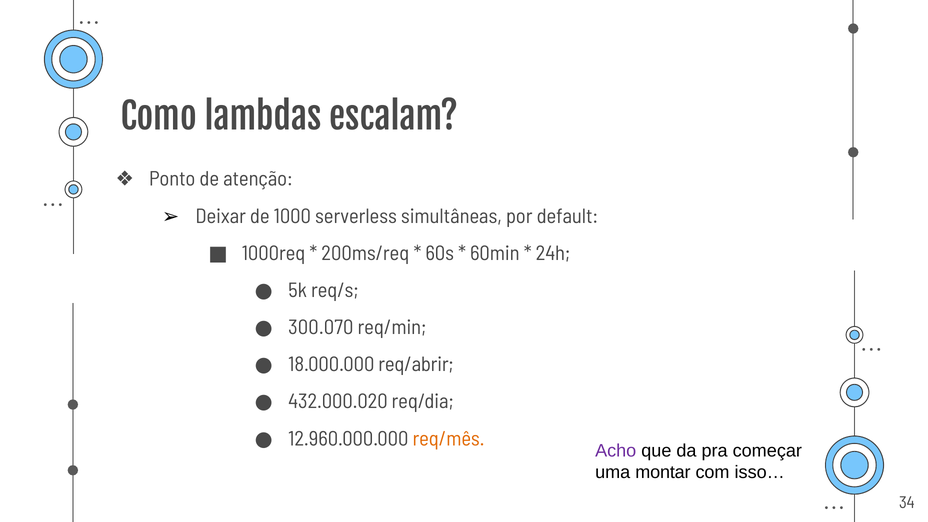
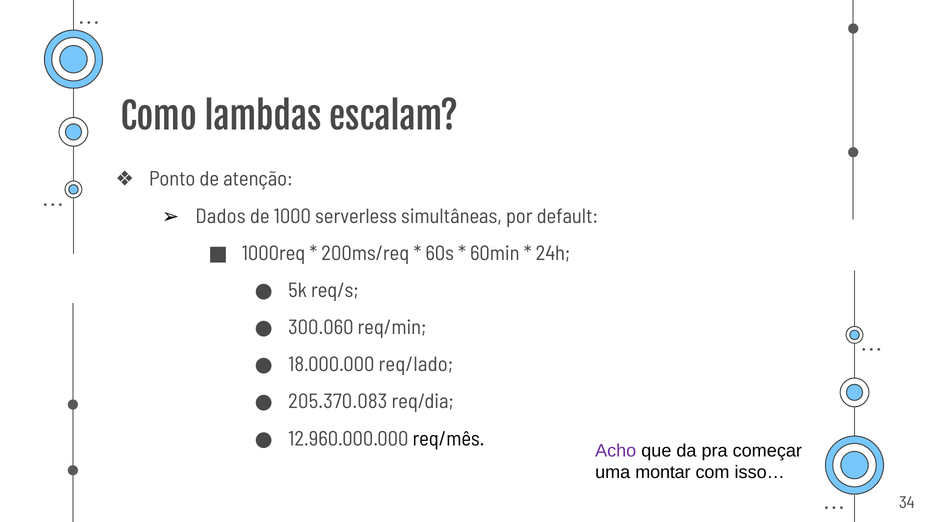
Deixar: Deixar -> Dados
300.070: 300.070 -> 300.060
req/abrir: req/abrir -> req/lado
432.000.020: 432.000.020 -> 205.370.083
req/mês colour: orange -> black
